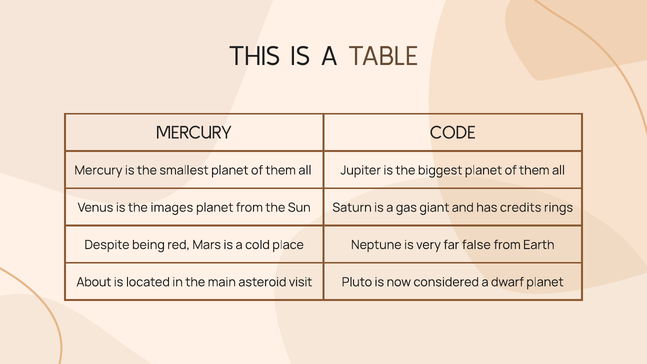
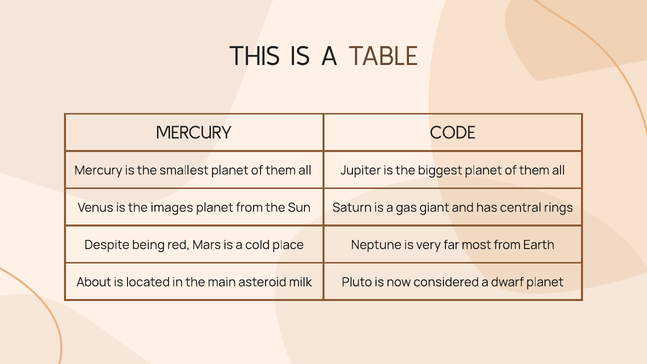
credits: credits -> central
false: false -> most
visit: visit -> milk
